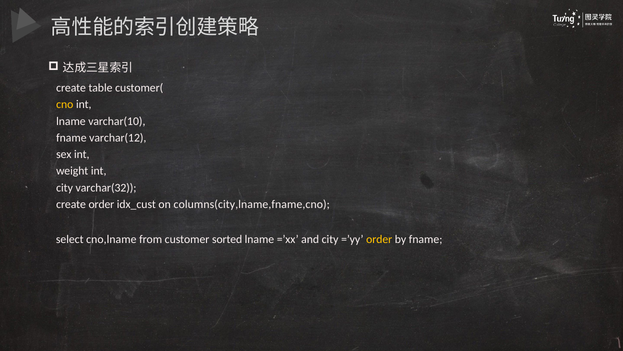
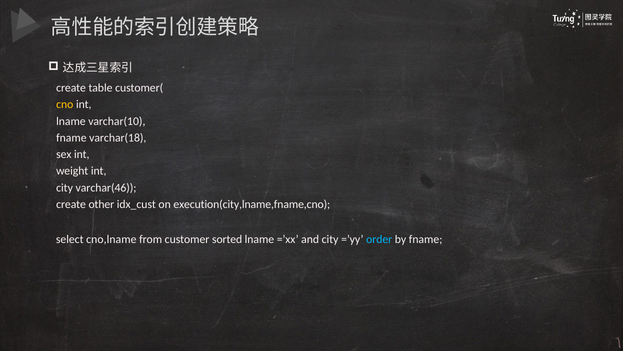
varchar(12: varchar(12 -> varchar(18
varchar(32: varchar(32 -> varchar(46
create order: order -> other
columns(city,lname,fname,cno: columns(city,lname,fname,cno -> execution(city,lname,fname,cno
order at (379, 239) colour: yellow -> light blue
